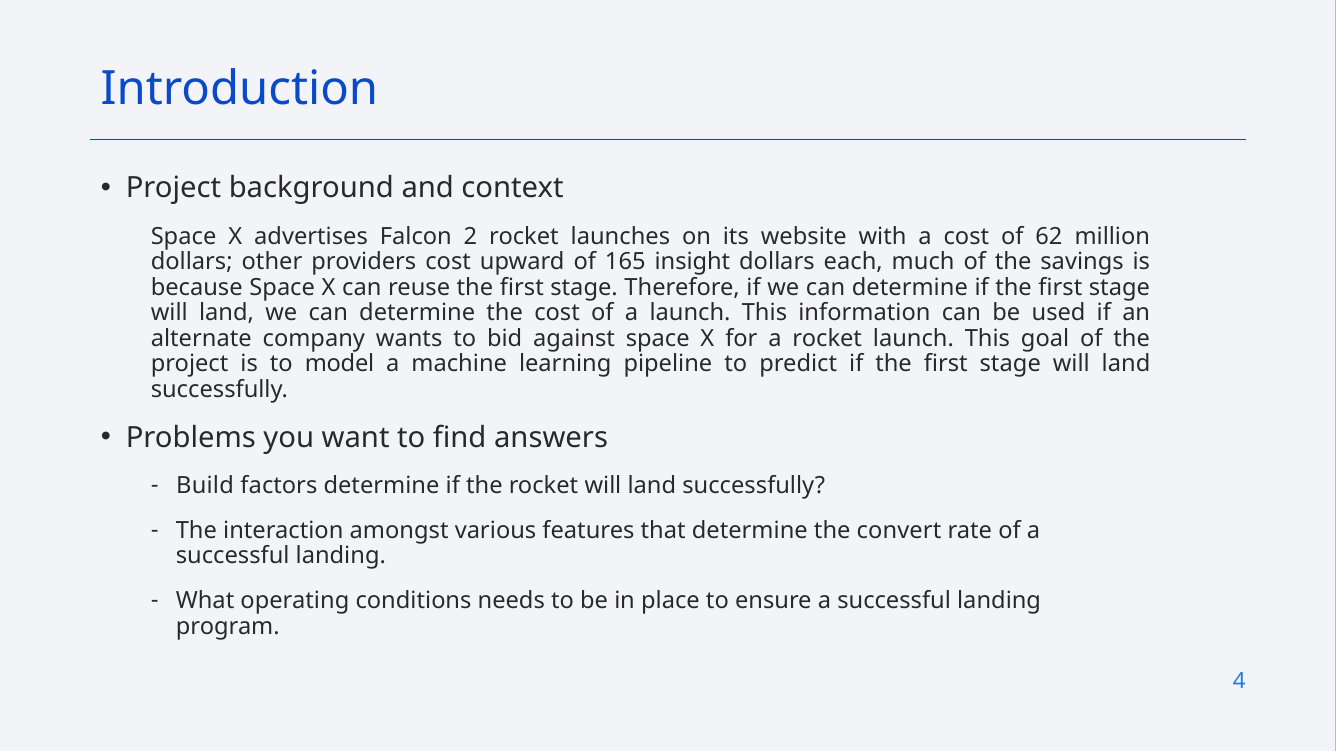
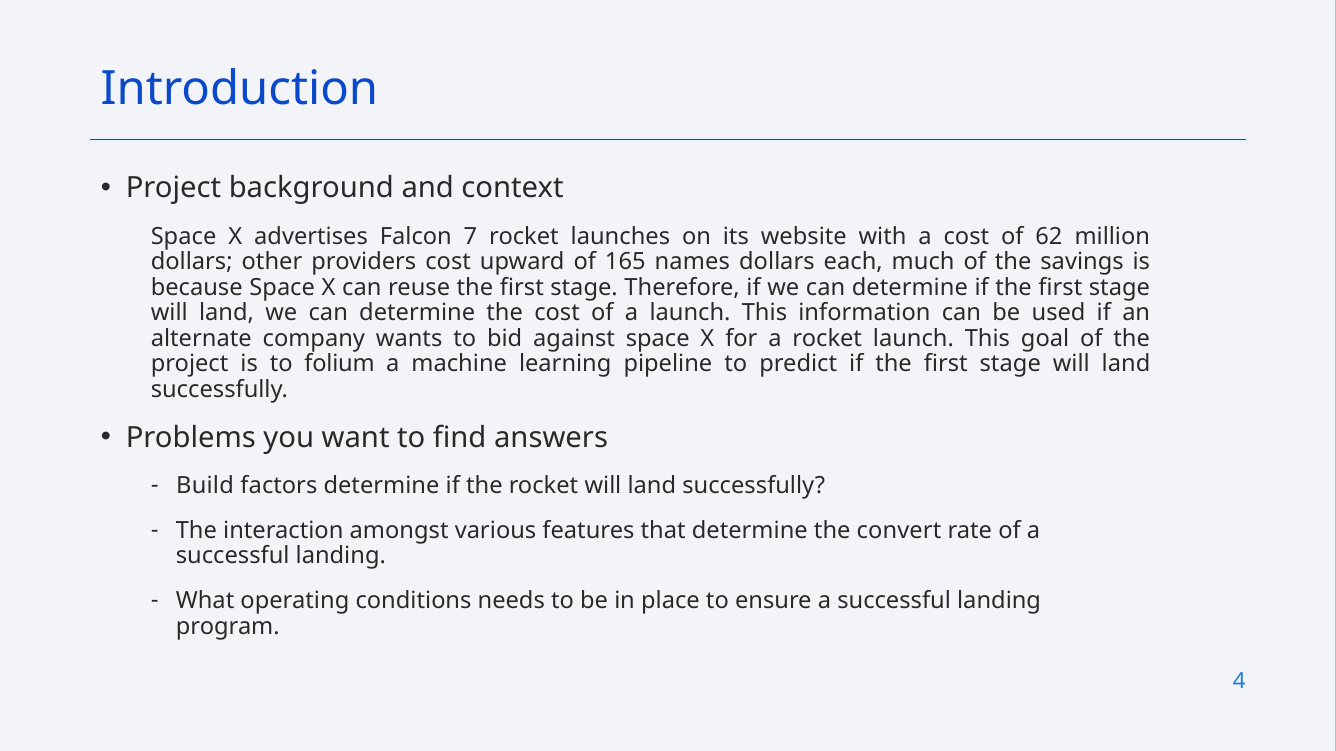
2: 2 -> 7
insight: insight -> names
model: model -> folium
